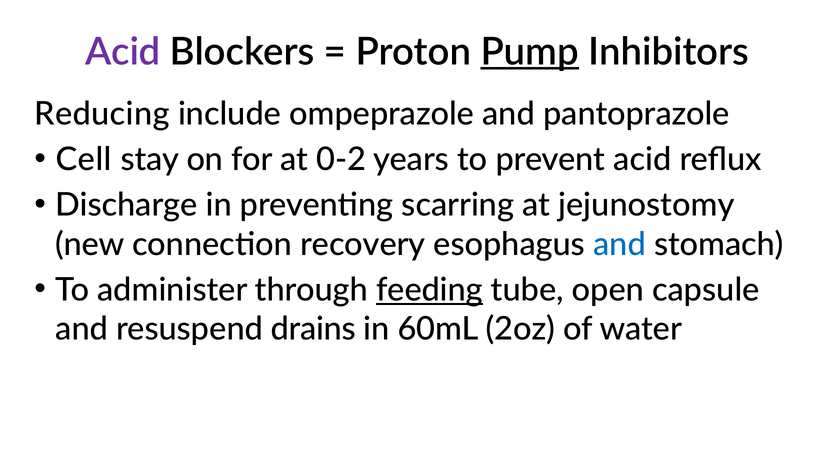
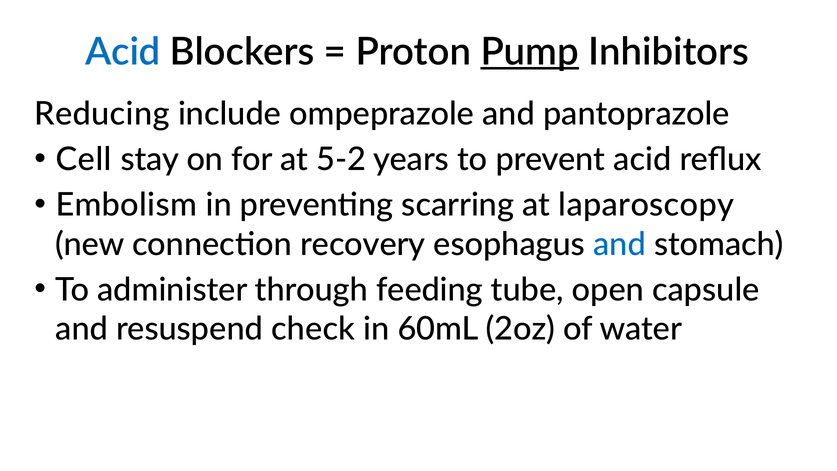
Acid at (123, 52) colour: purple -> blue
0-2: 0-2 -> 5-2
Discharge: Discharge -> Embolism
jejunostomy: jejunostomy -> laparoscopy
feeding underline: present -> none
drains: drains -> check
